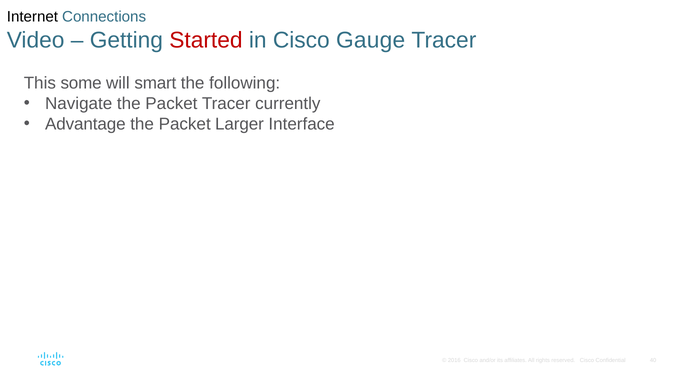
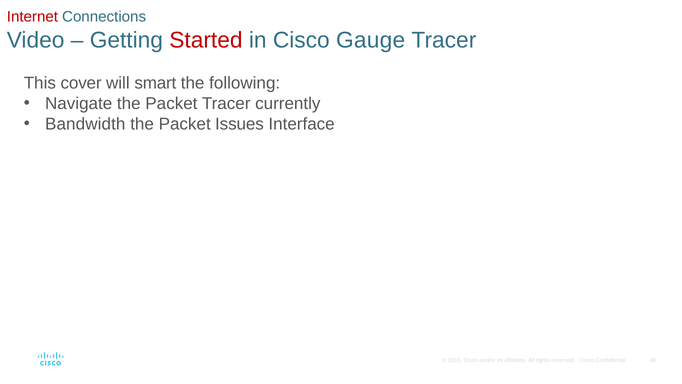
Internet colour: black -> red
some: some -> cover
Advantage: Advantage -> Bandwidth
Larger: Larger -> Issues
